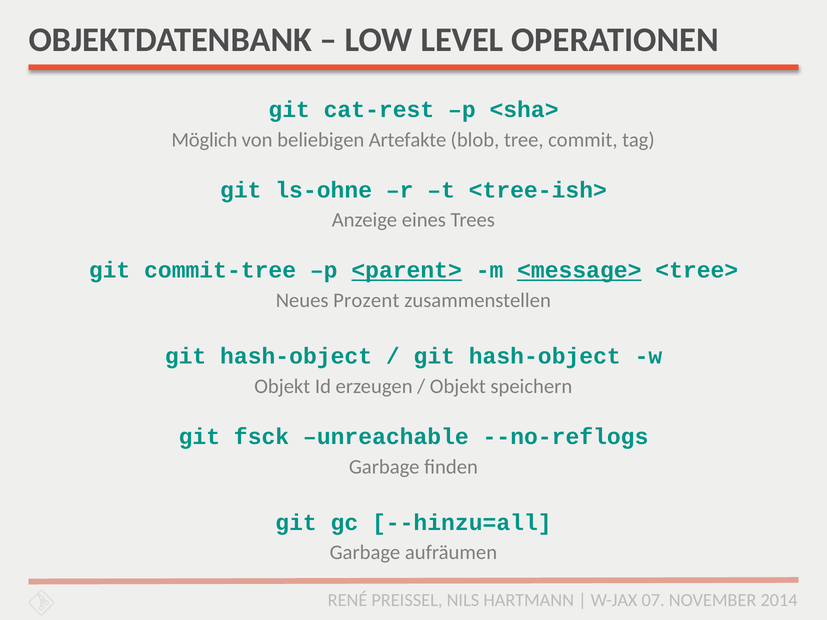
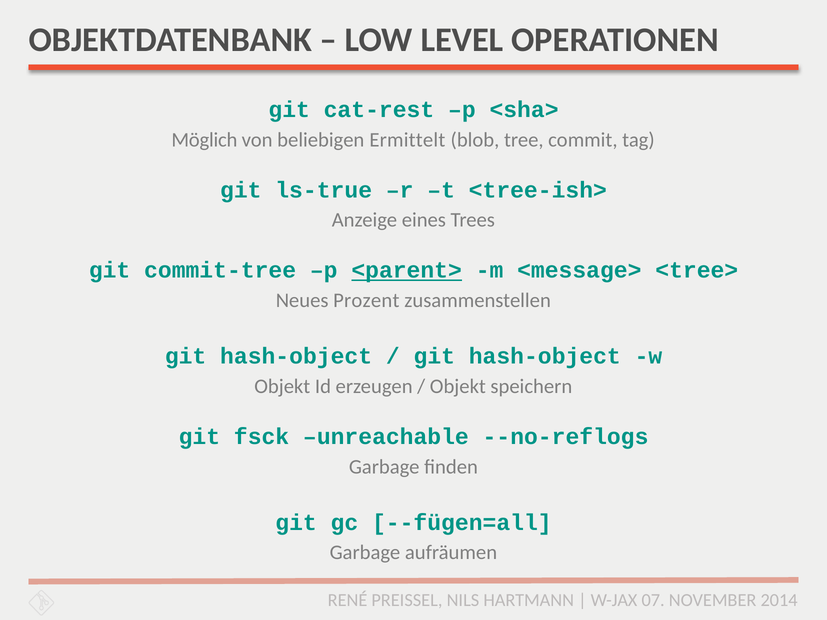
Artefakte: Artefakte -> Ermittelt
ls-ohne: ls-ohne -> ls-true
<message> underline: present -> none
--hinzu=all: --hinzu=all -> --fügen=all
